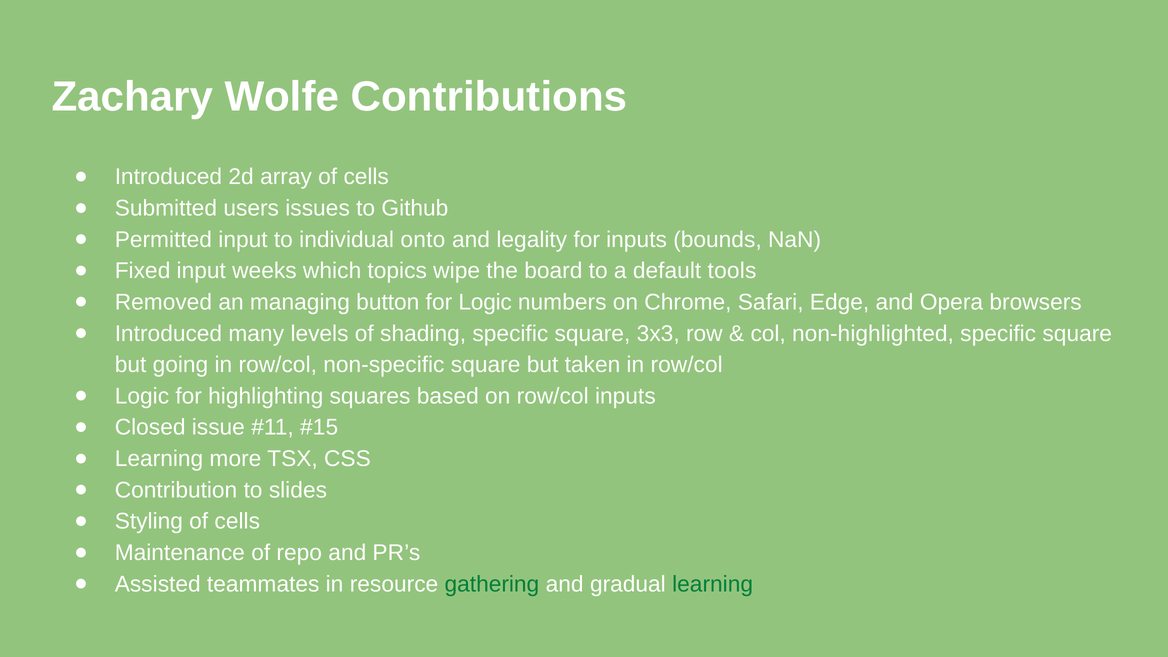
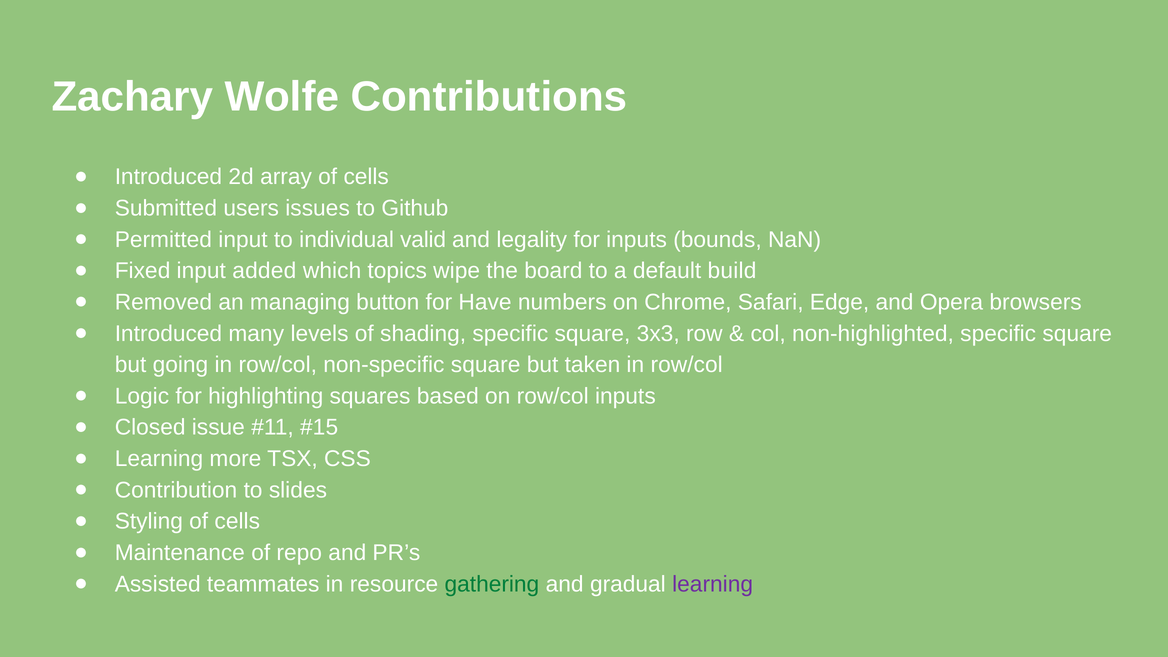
onto: onto -> valid
weeks: weeks -> added
tools: tools -> build
for Logic: Logic -> Have
learning at (713, 584) colour: green -> purple
